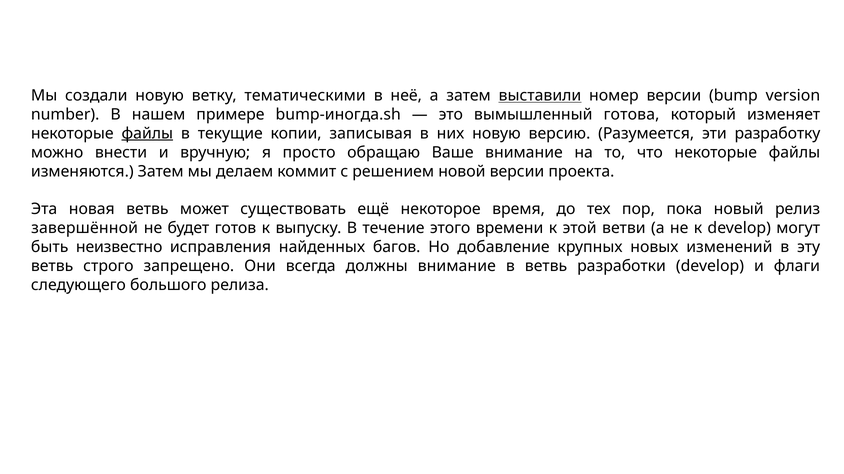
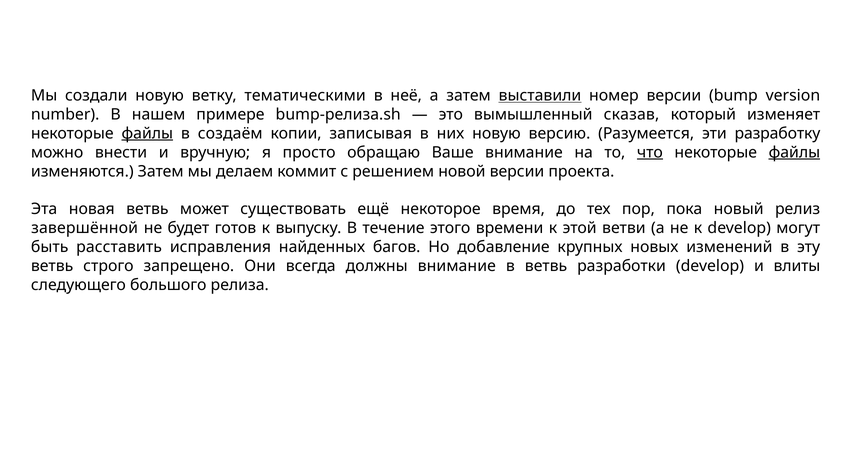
bump-иногда.sh: bump-иногда.sh -> bump-релиза.sh
готова: готова -> сказав
текущие: текущие -> создаём
что underline: none -> present
файлы at (794, 153) underline: none -> present
неизвестно: неизвестно -> расставить
флаги: флаги -> влиты
